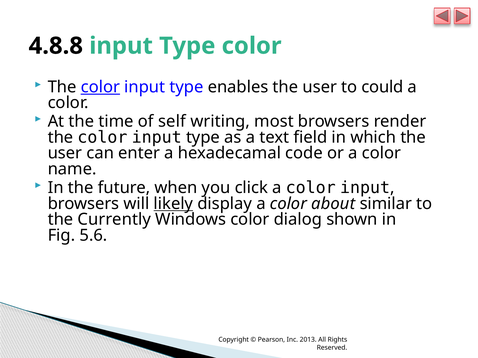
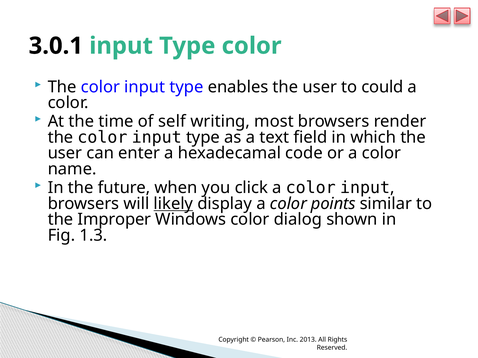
4.8.8: 4.8.8 -> 3.0.1
color at (100, 87) underline: present -> none
about: about -> points
Currently: Currently -> Improper
5.6: 5.6 -> 1.3
